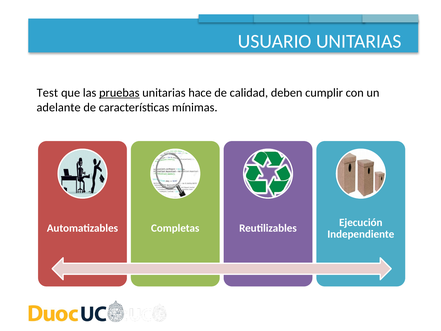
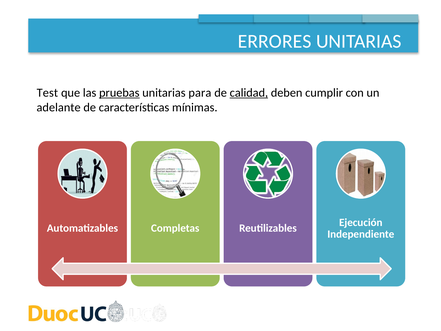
USUARIO: USUARIO -> ERRORES
hace: hace -> para
calidad underline: none -> present
